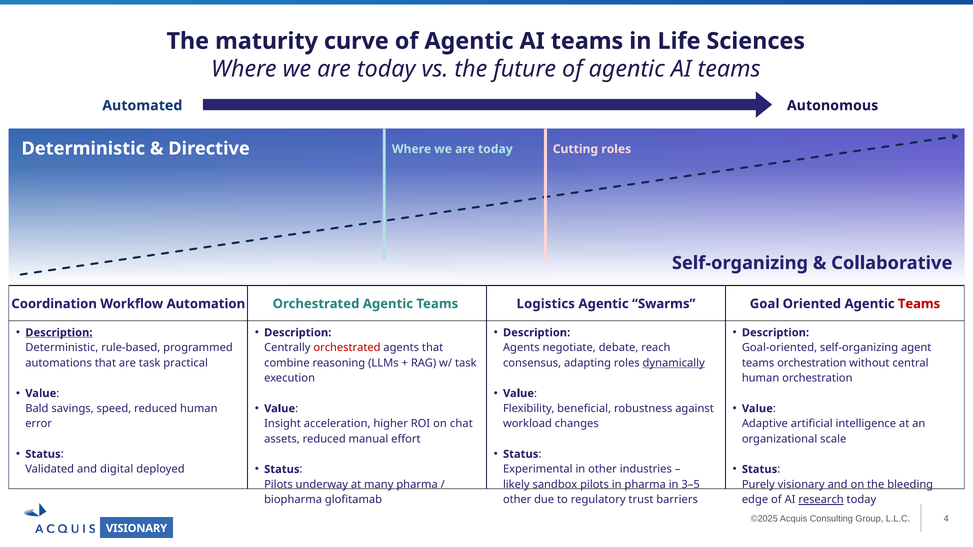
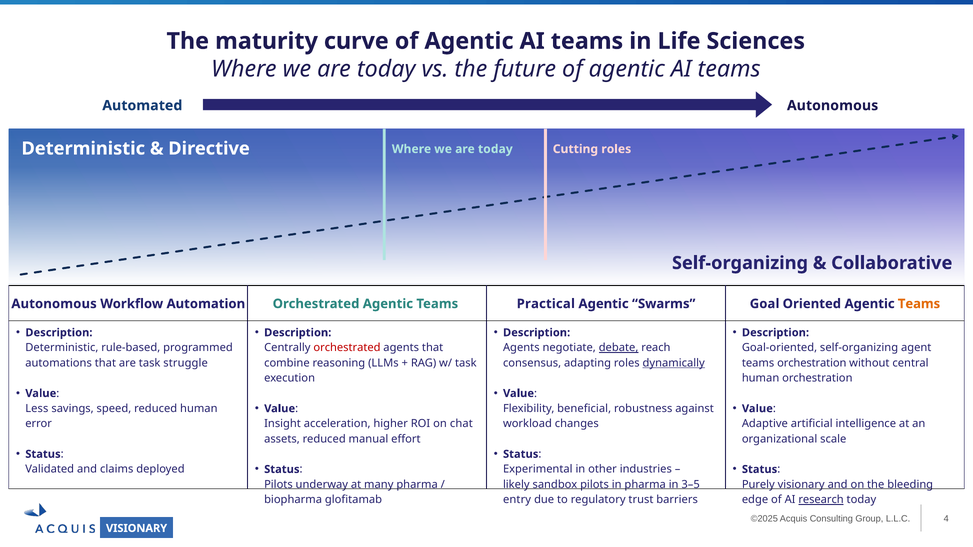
Coordination at (54, 304): Coordination -> Autonomous
Logistics: Logistics -> Practical
Teams at (919, 304) colour: red -> orange
Description at (59, 333) underline: present -> none
debate underline: none -> present
practical: practical -> struggle
Bald: Bald -> Less
digital: digital -> claims
other at (517, 500): other -> entry
